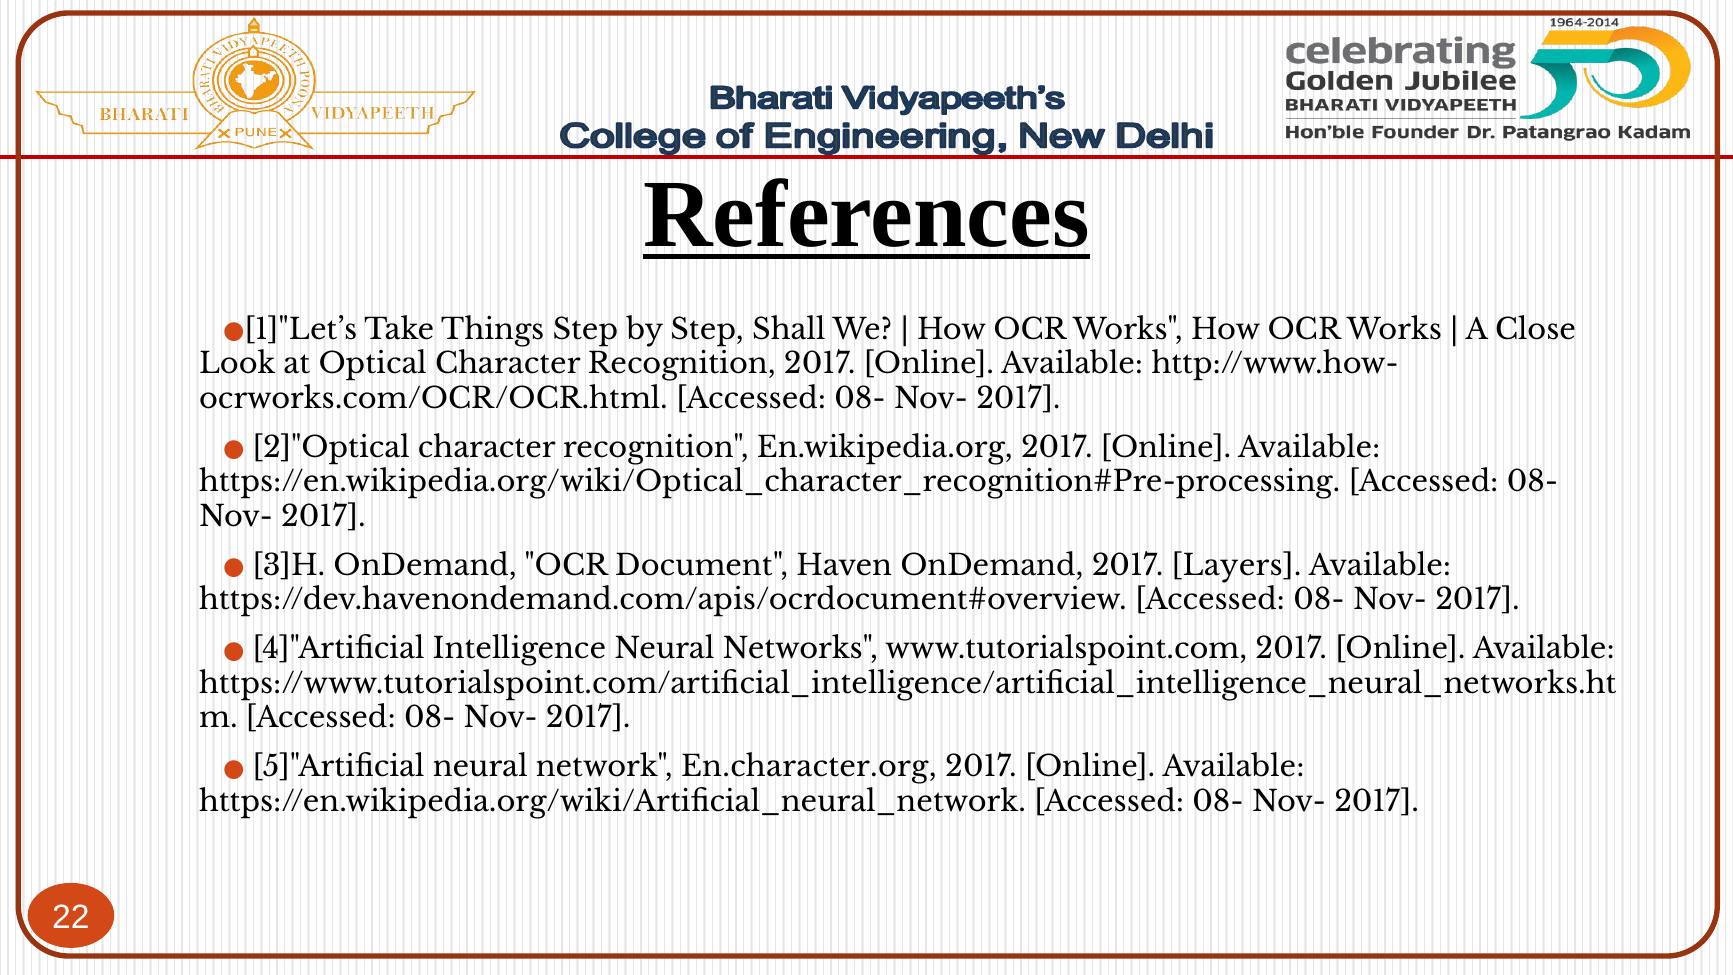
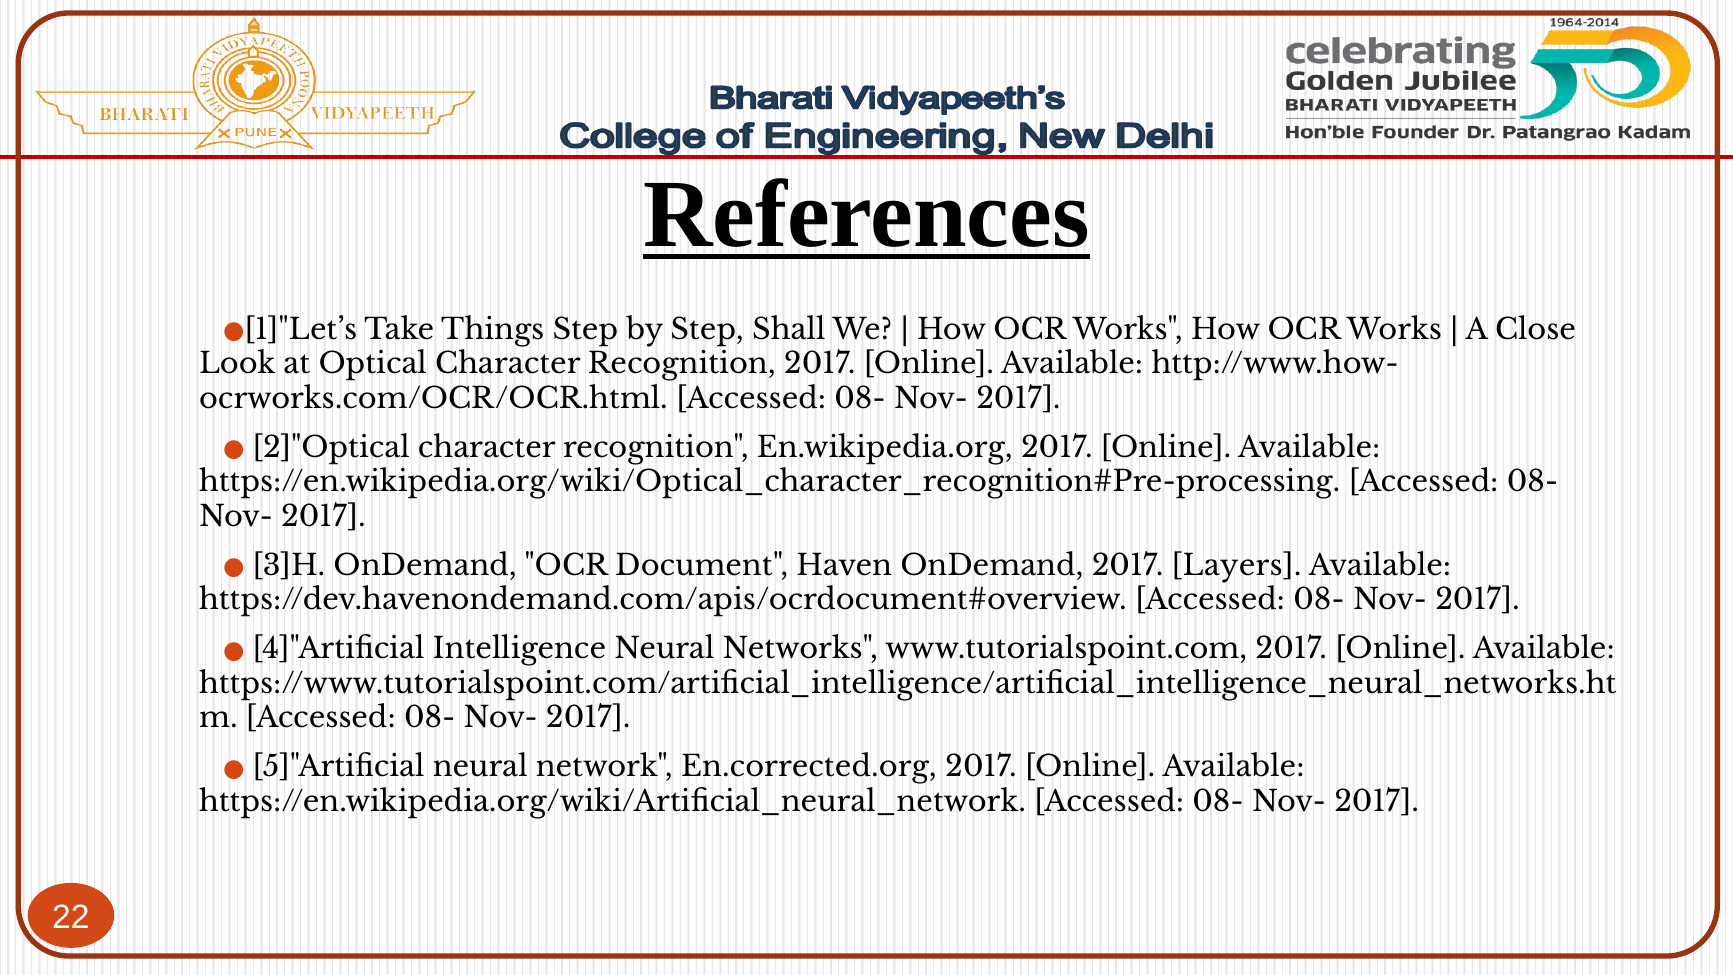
En.character.org: En.character.org -> En.corrected.org
